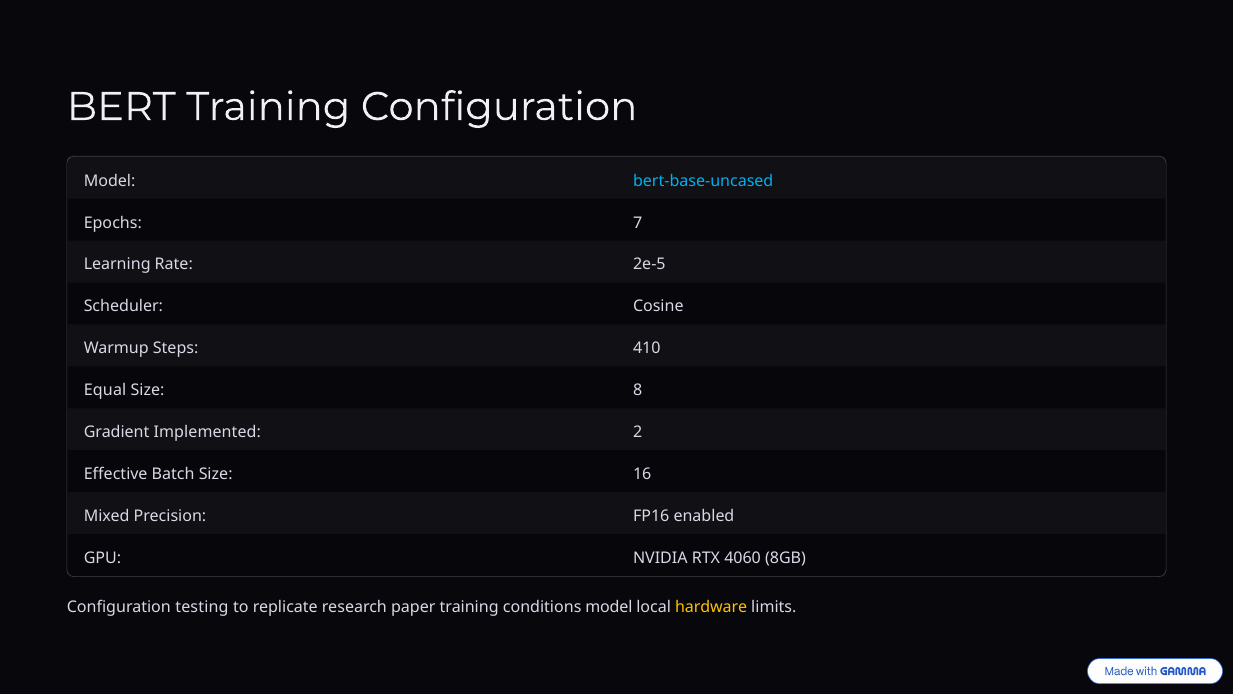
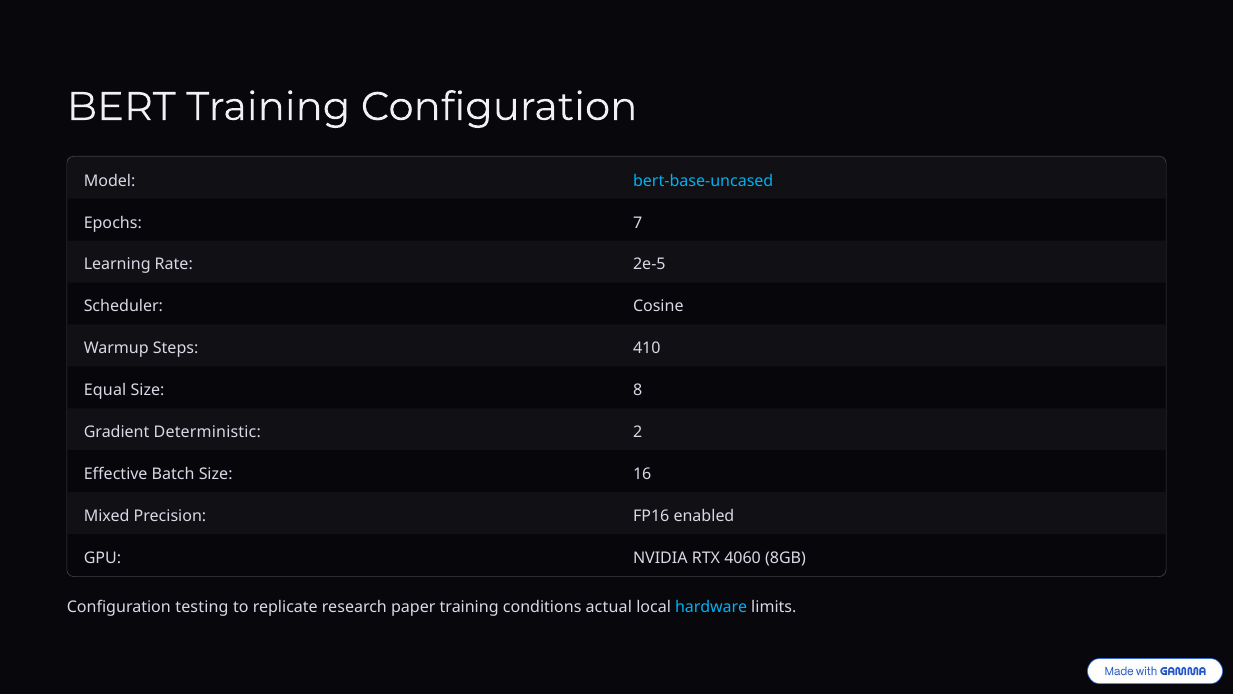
Implemented: Implemented -> Deterministic
conditions model: model -> actual
hardware colour: yellow -> light blue
